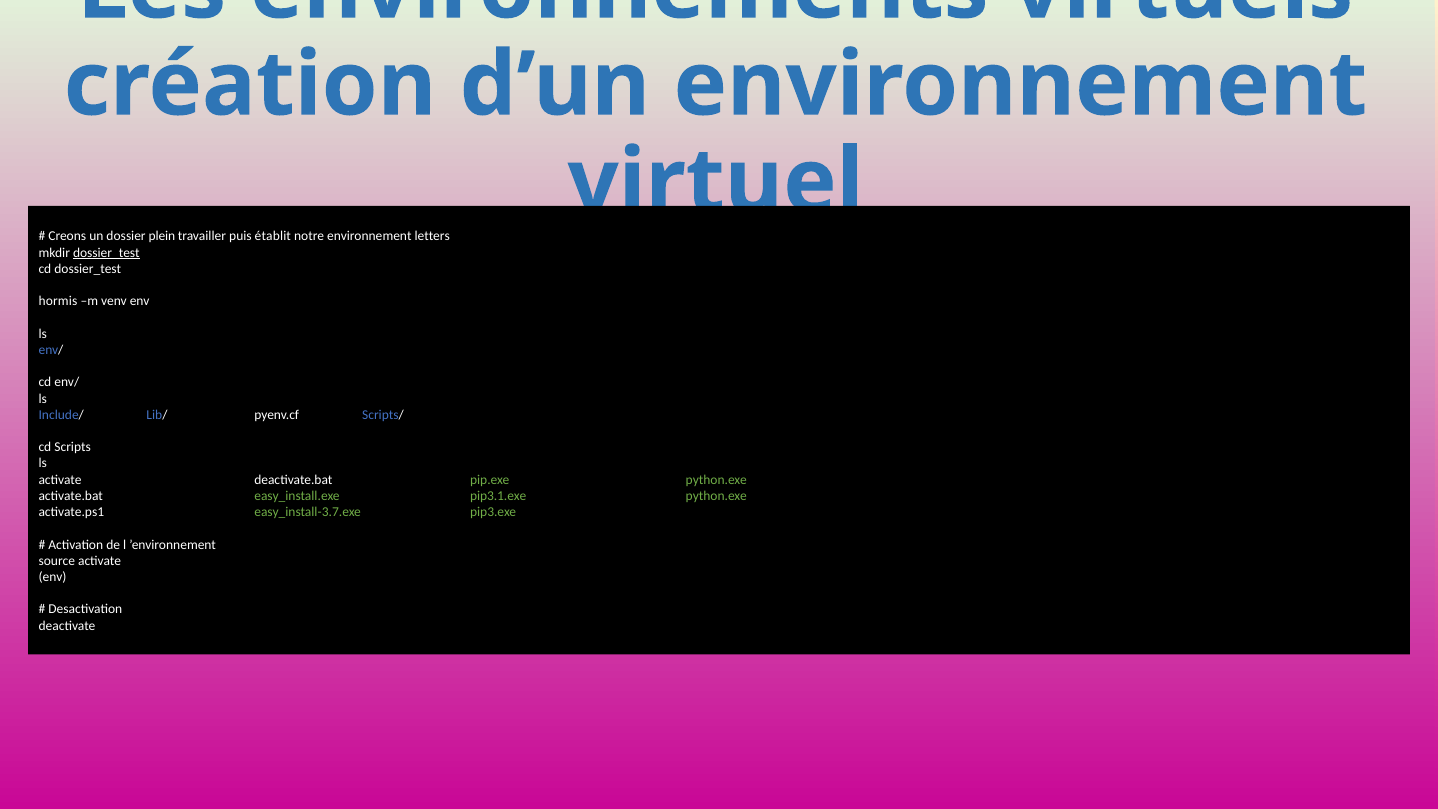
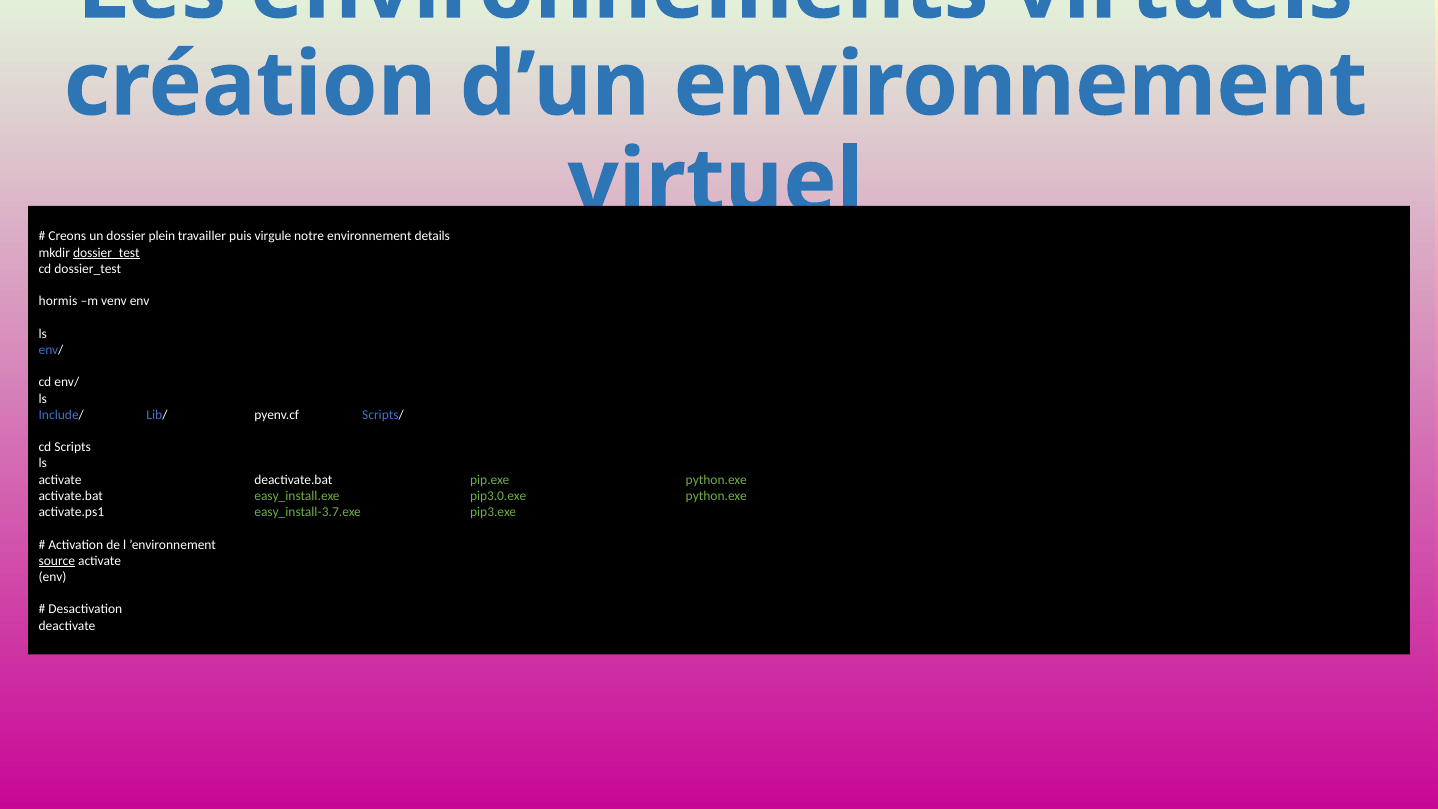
établit: établit -> virgule
letters: letters -> details
pip3.1.exe: pip3.1.exe -> pip3.0.exe
source underline: none -> present
